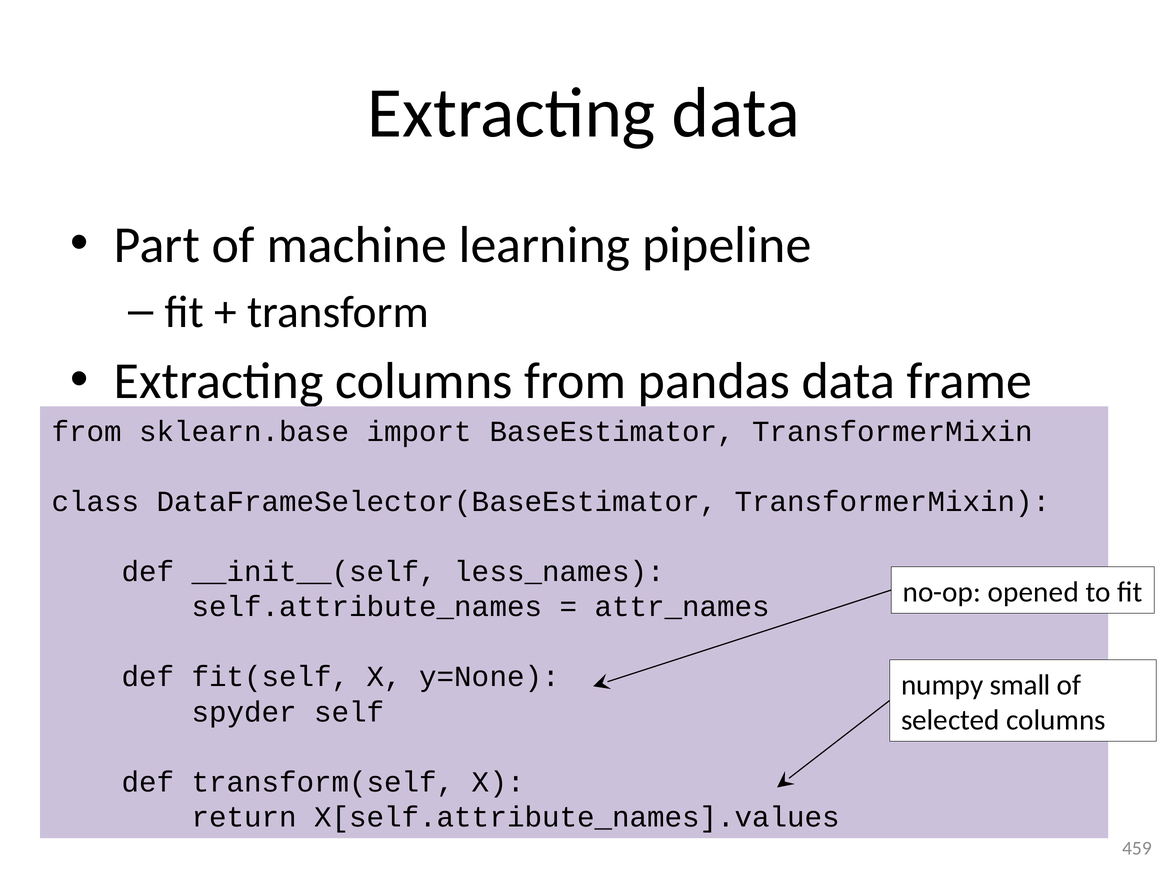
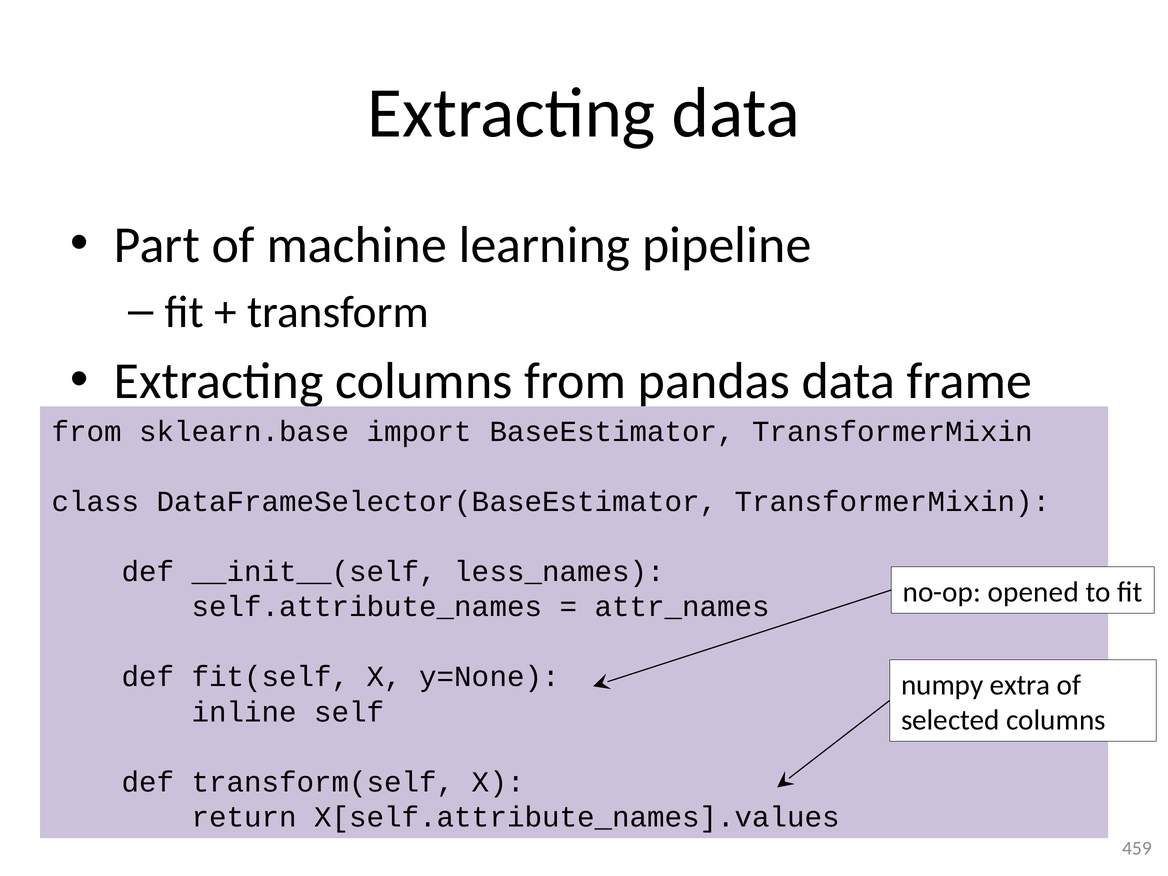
small: small -> extra
spyder: spyder -> inline
